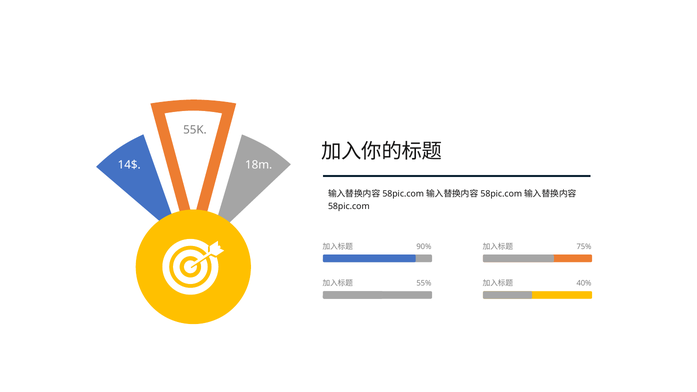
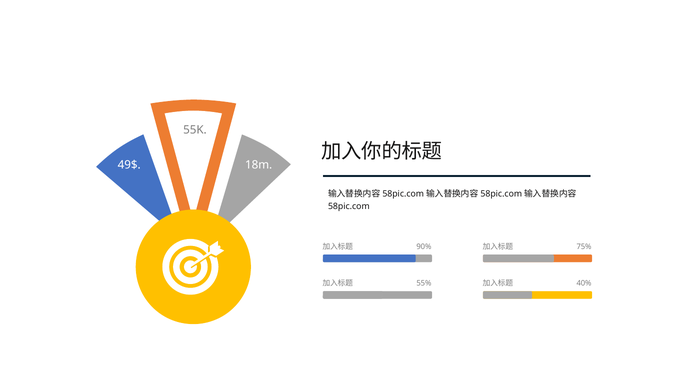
14$: 14$ -> 49$
